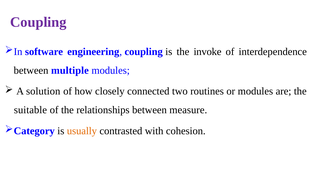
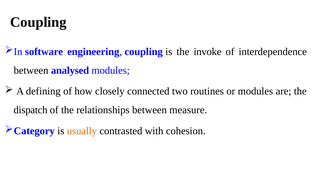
Coupling at (38, 22) colour: purple -> black
multiple: multiple -> analysed
solution: solution -> defining
suitable: suitable -> dispatch
